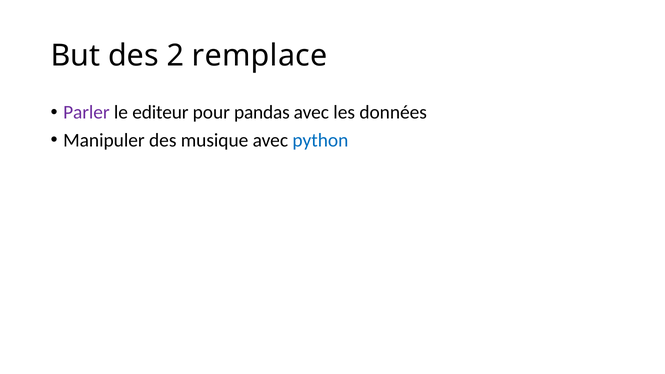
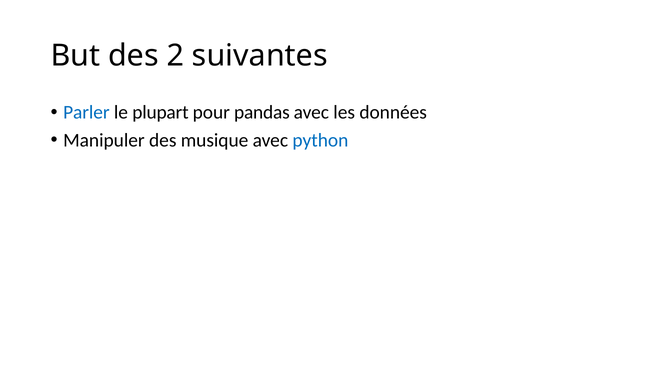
remplace: remplace -> suivantes
Parler colour: purple -> blue
editeur: editeur -> plupart
